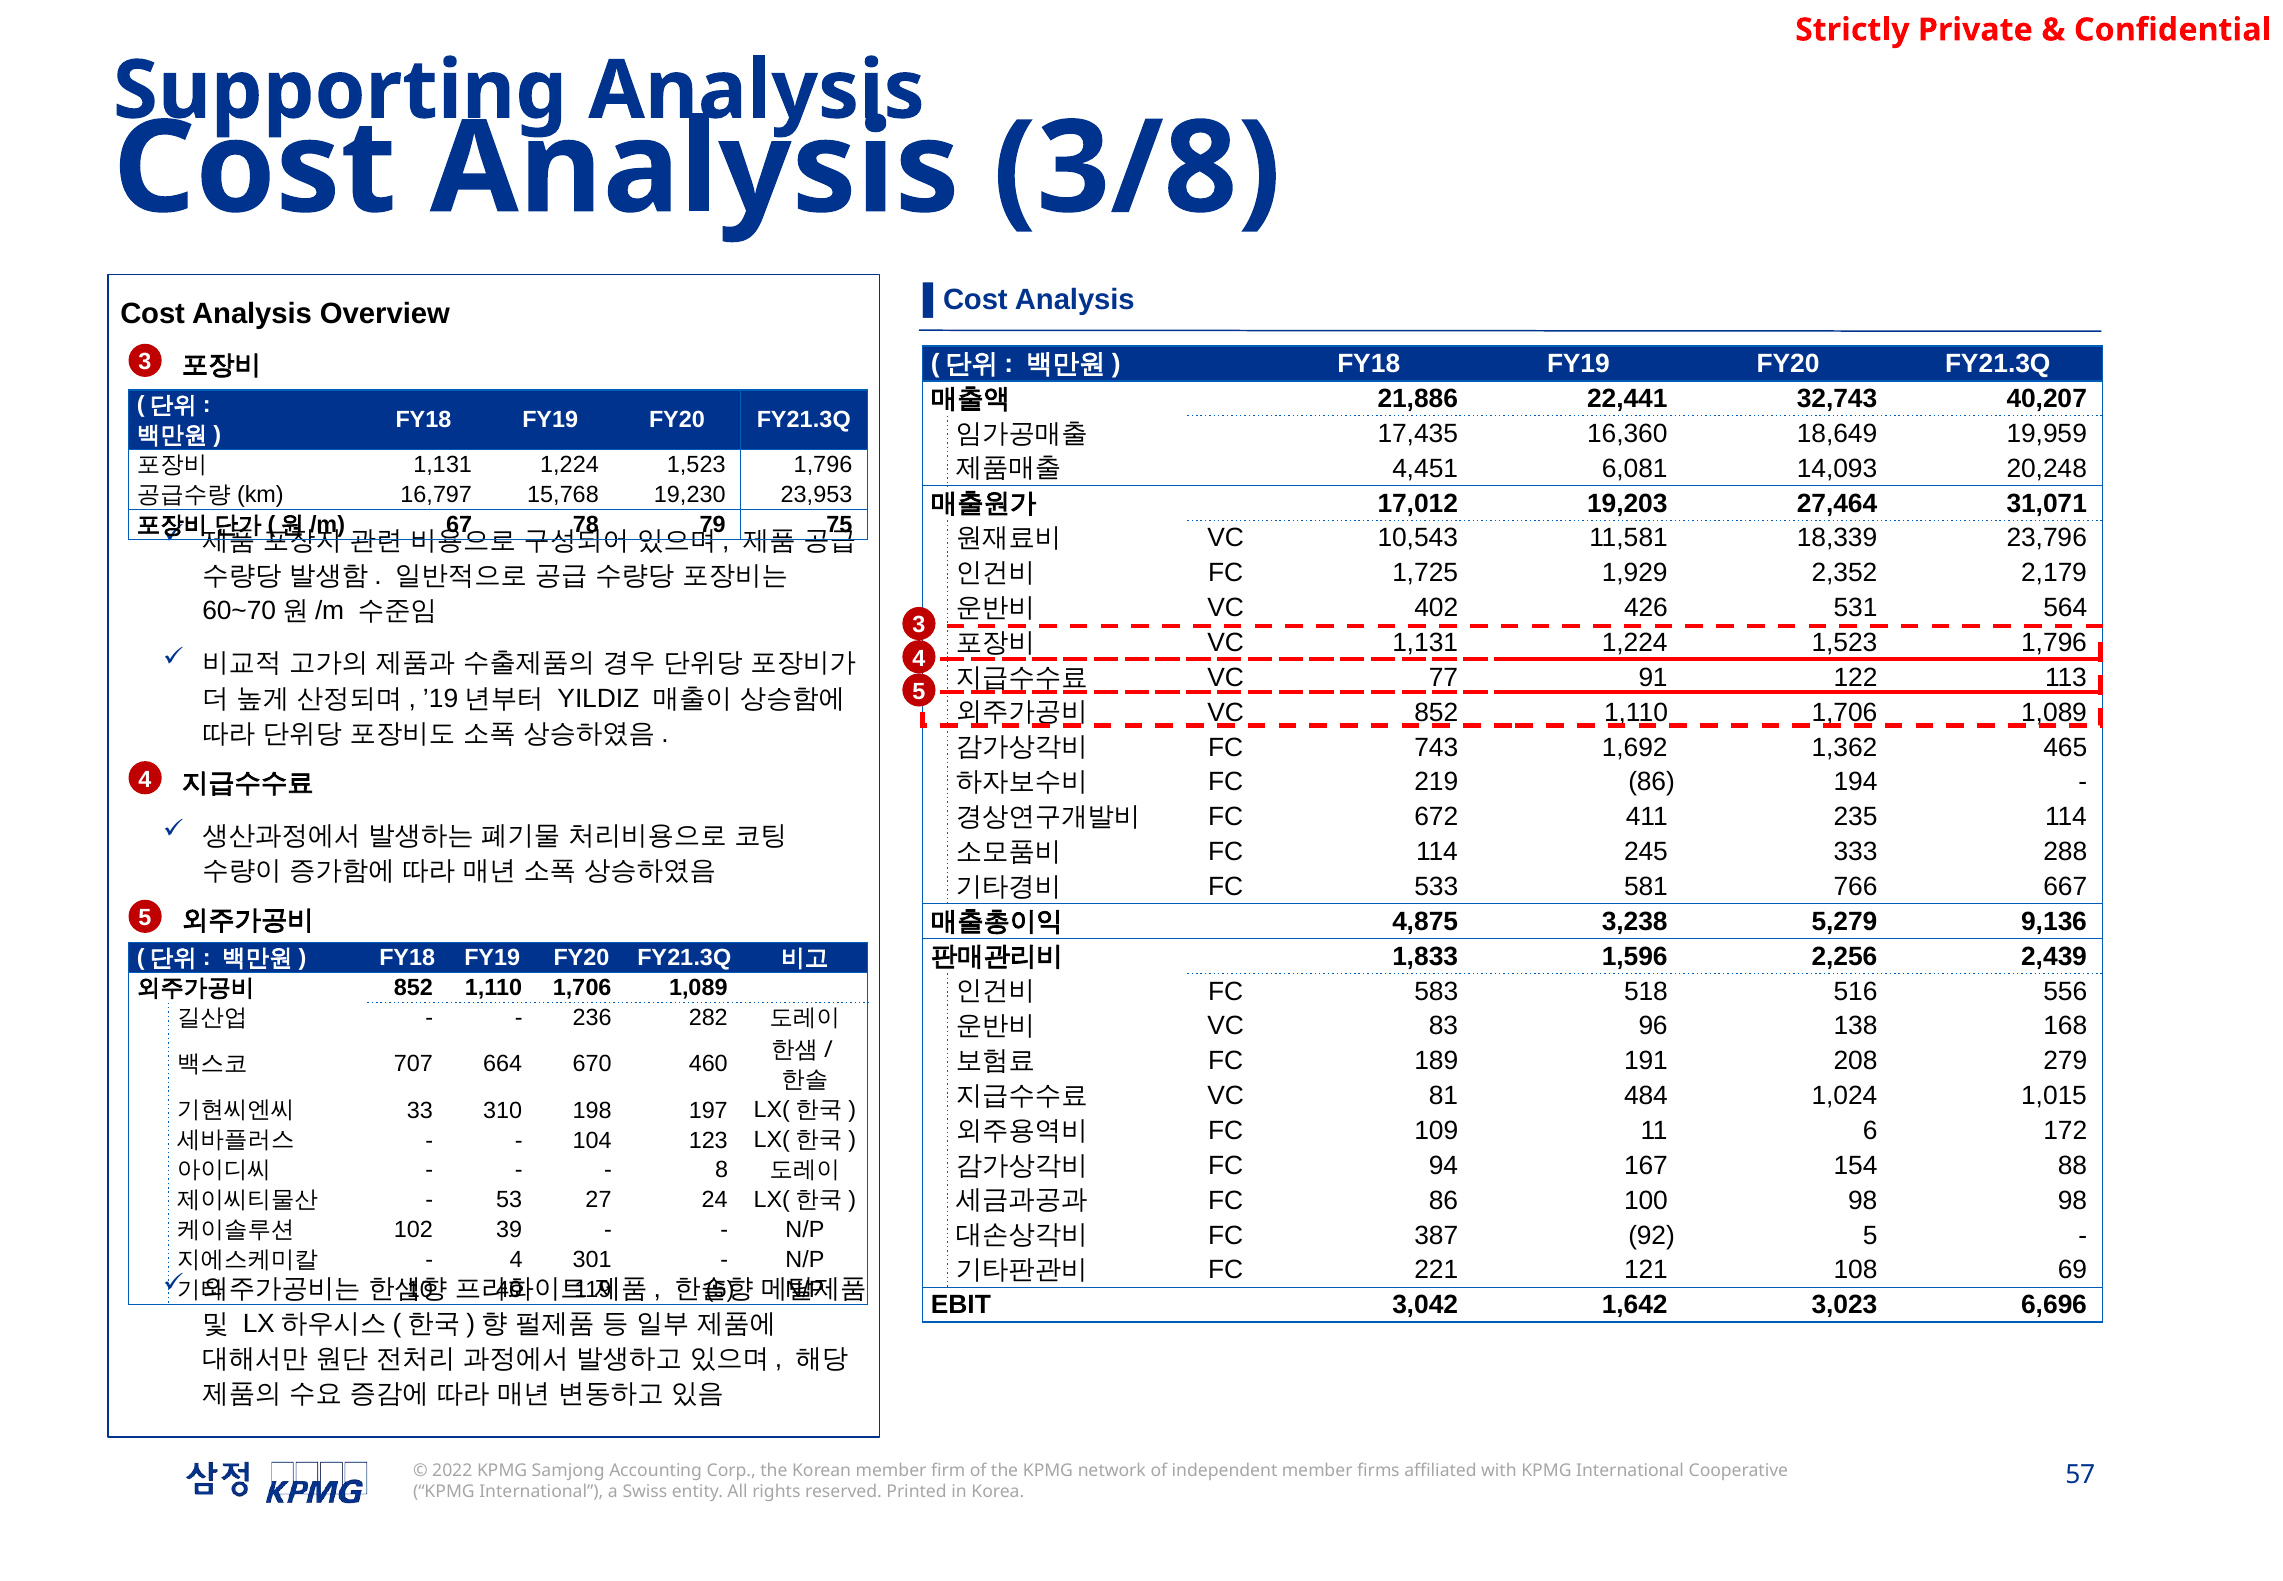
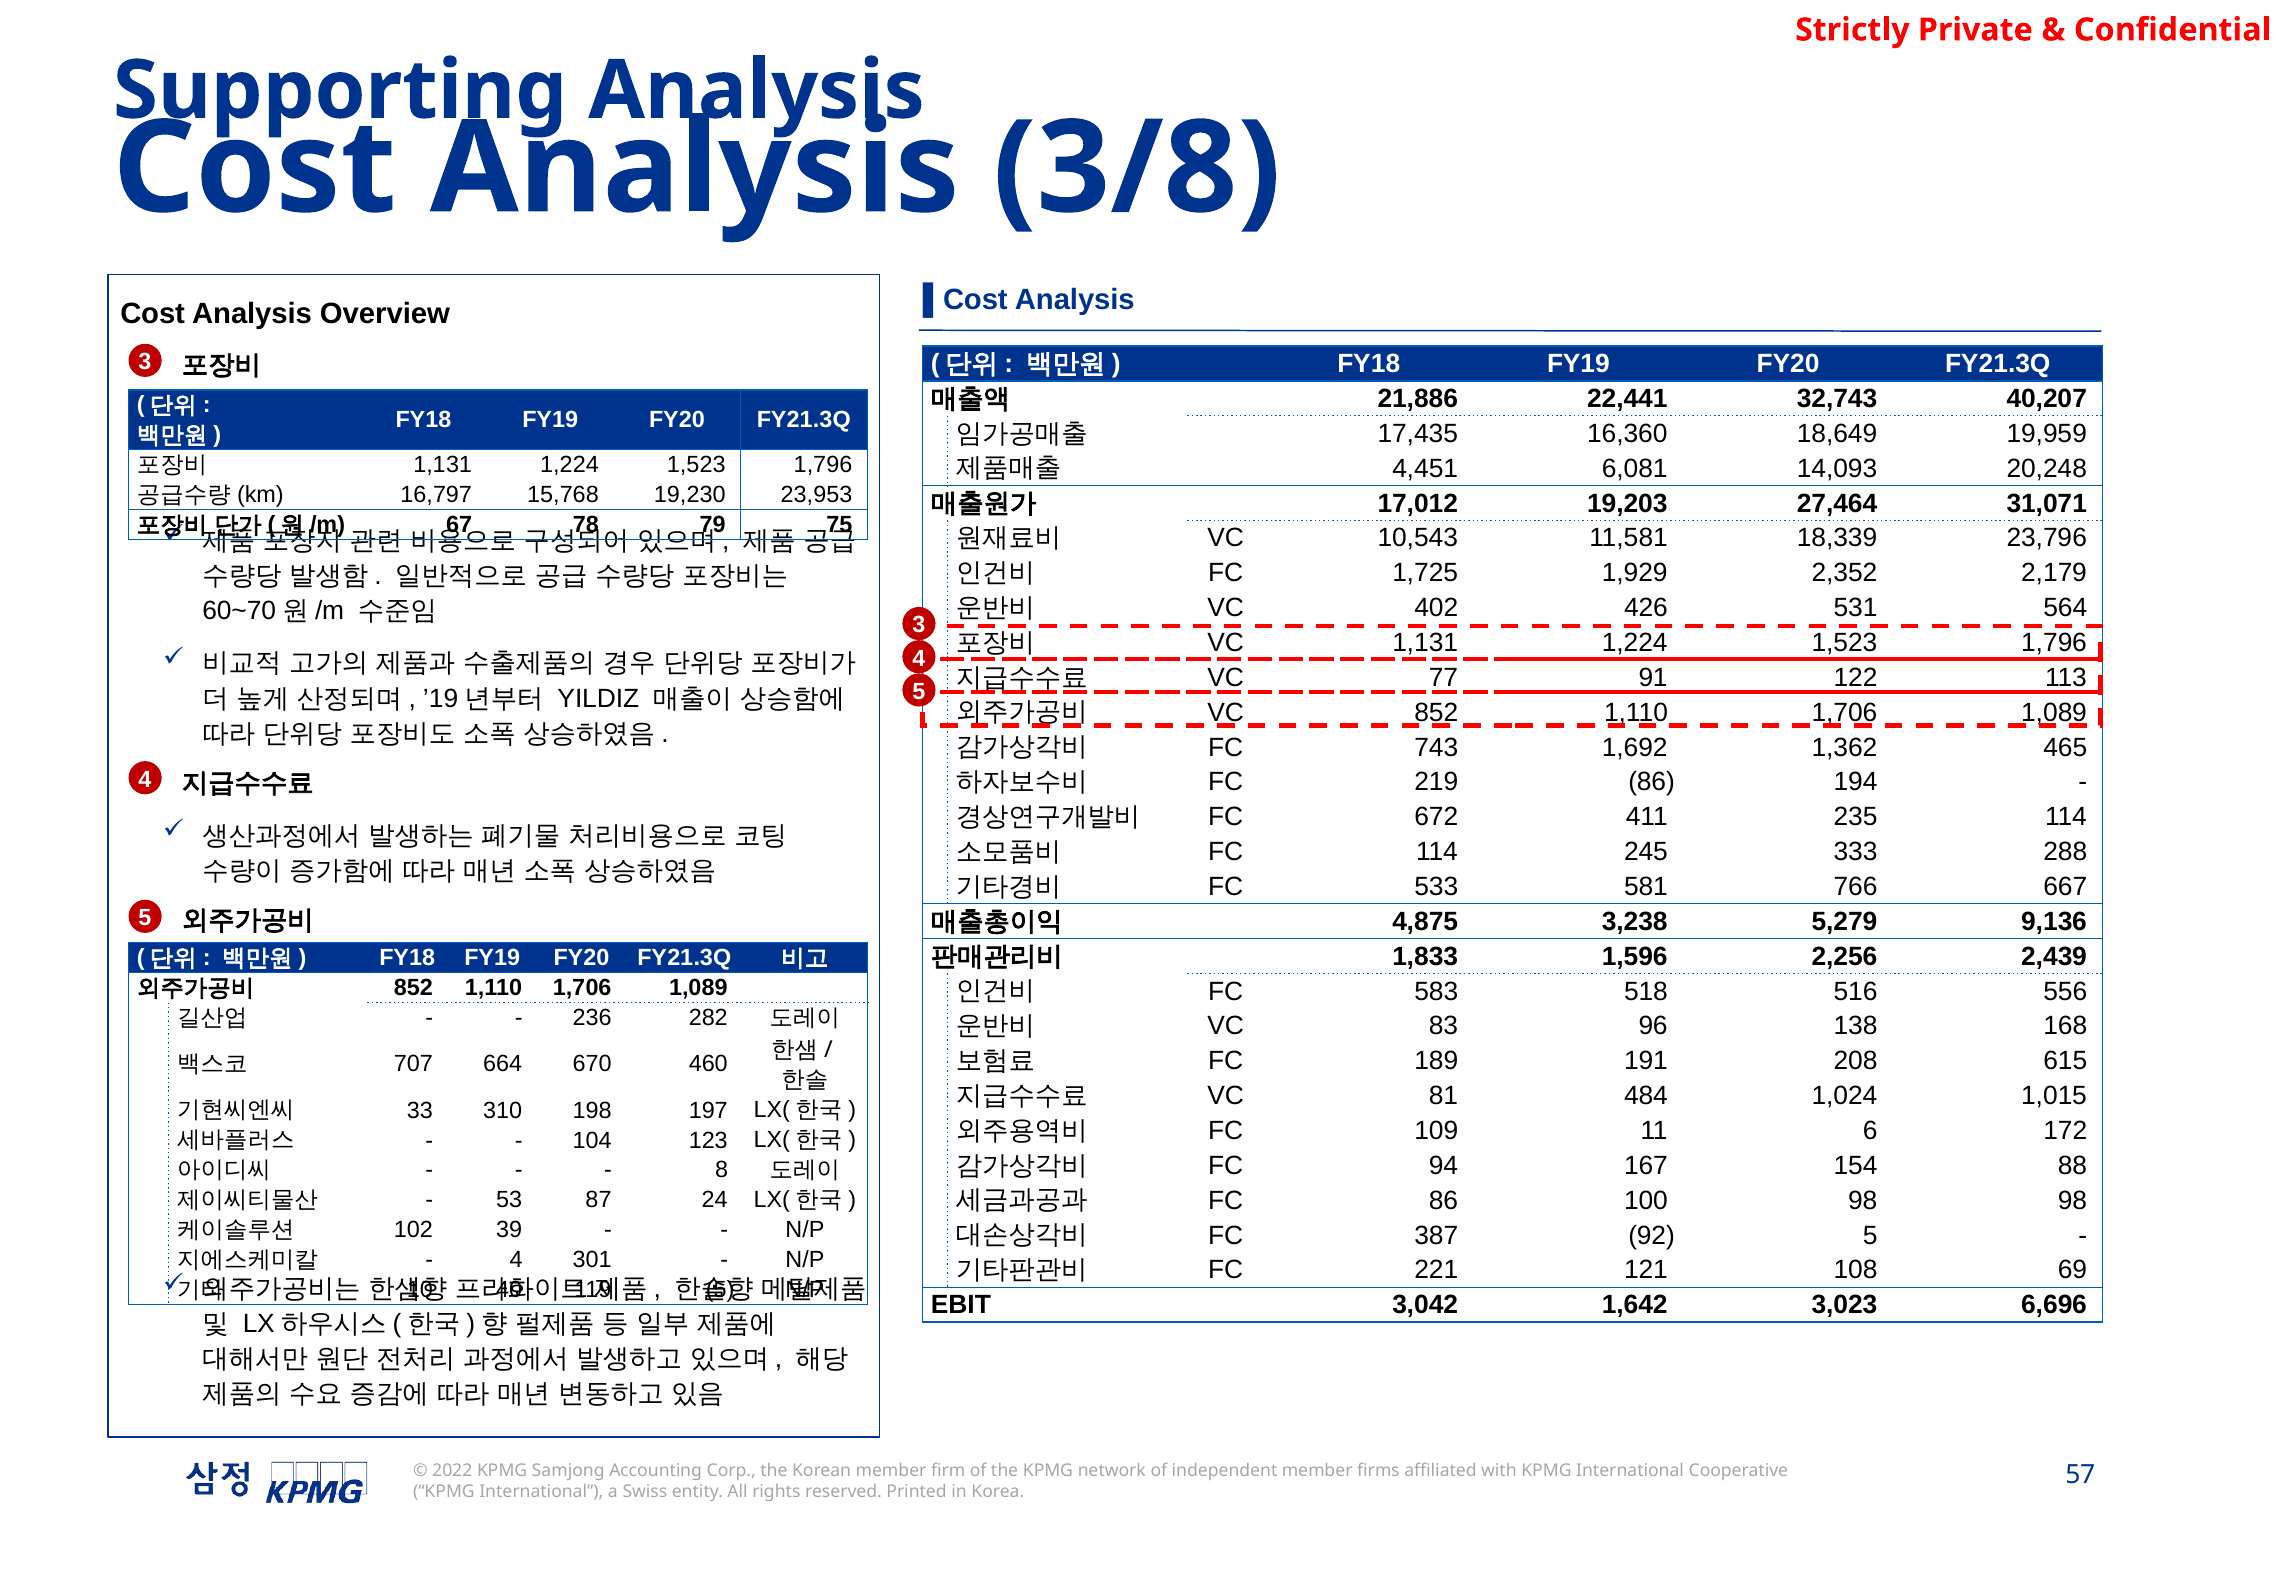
279: 279 -> 615
27: 27 -> 87
